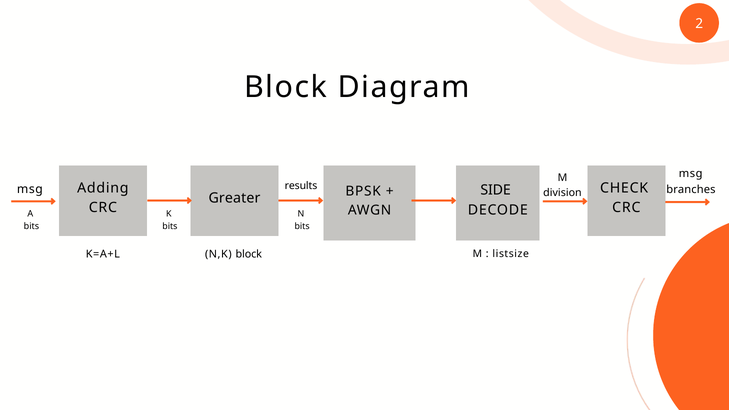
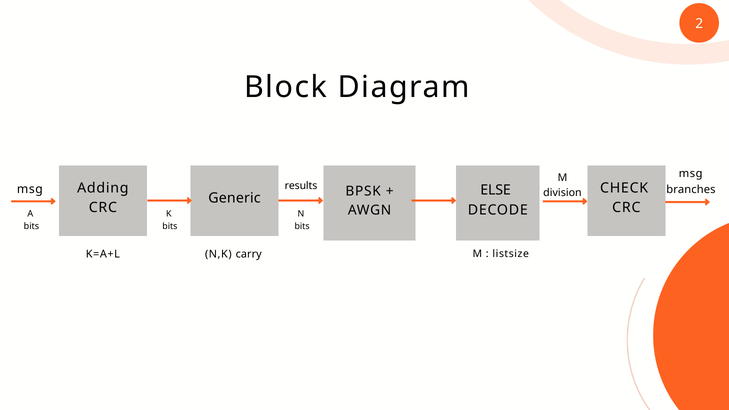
SIDE: SIDE -> ELSE
Greater: Greater -> Generic
N,K block: block -> carry
